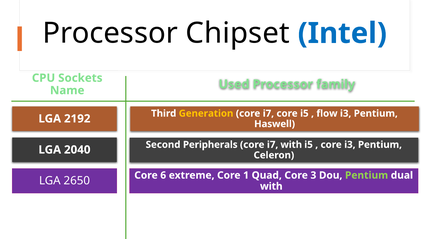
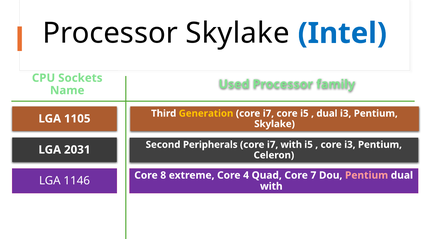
Processor Chipset: Chipset -> Skylake
flow at (327, 114): flow -> dual
2192: 2192 -> 1105
Haswell at (275, 124): Haswell -> Skylake
2040: 2040 -> 2031
6: 6 -> 8
1: 1 -> 4
3: 3 -> 7
Pentium at (367, 176) colour: light green -> pink
2650: 2650 -> 1146
